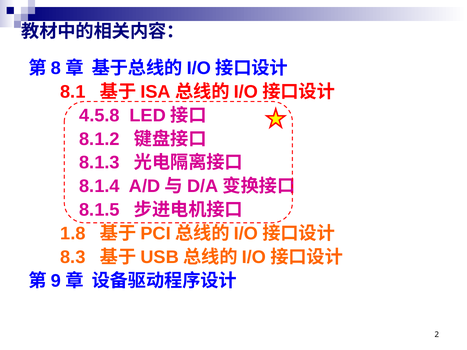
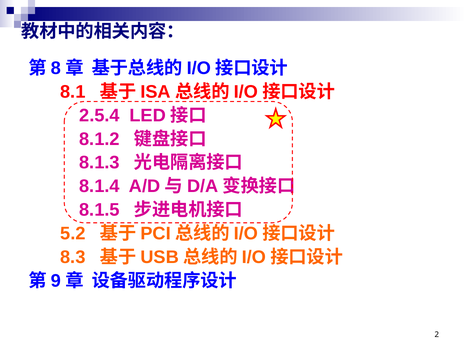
4.5.8: 4.5.8 -> 2.5.4
1.8: 1.8 -> 5.2
